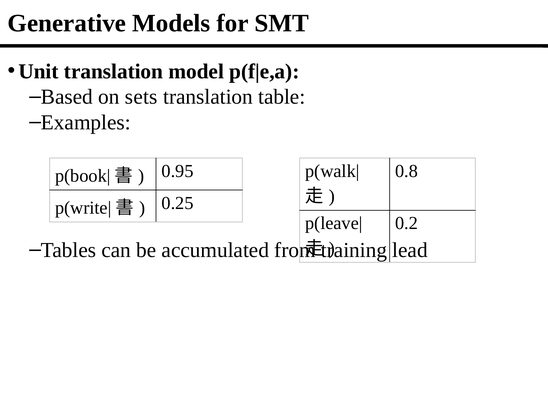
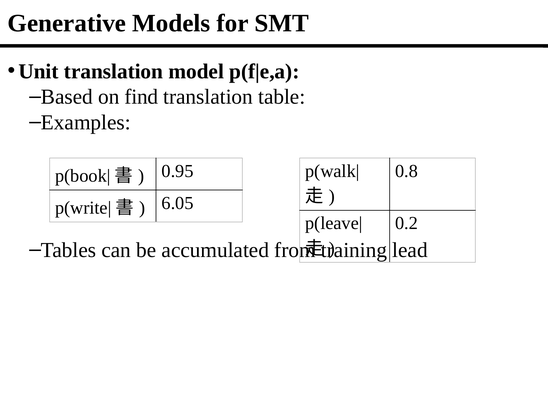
sets: sets -> find
0.25: 0.25 -> 6.05
